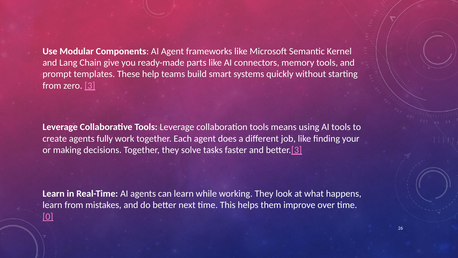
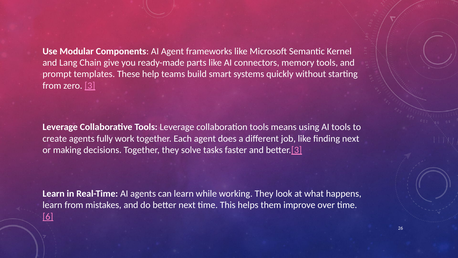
finding your: your -> next
0: 0 -> 6
